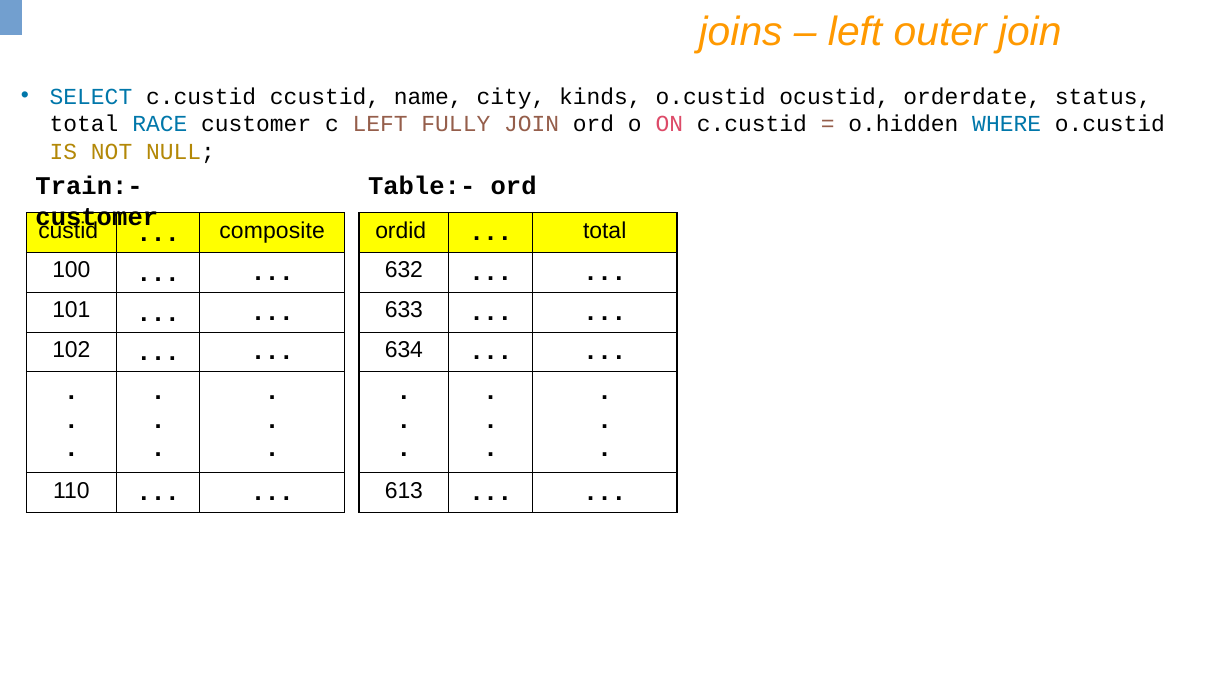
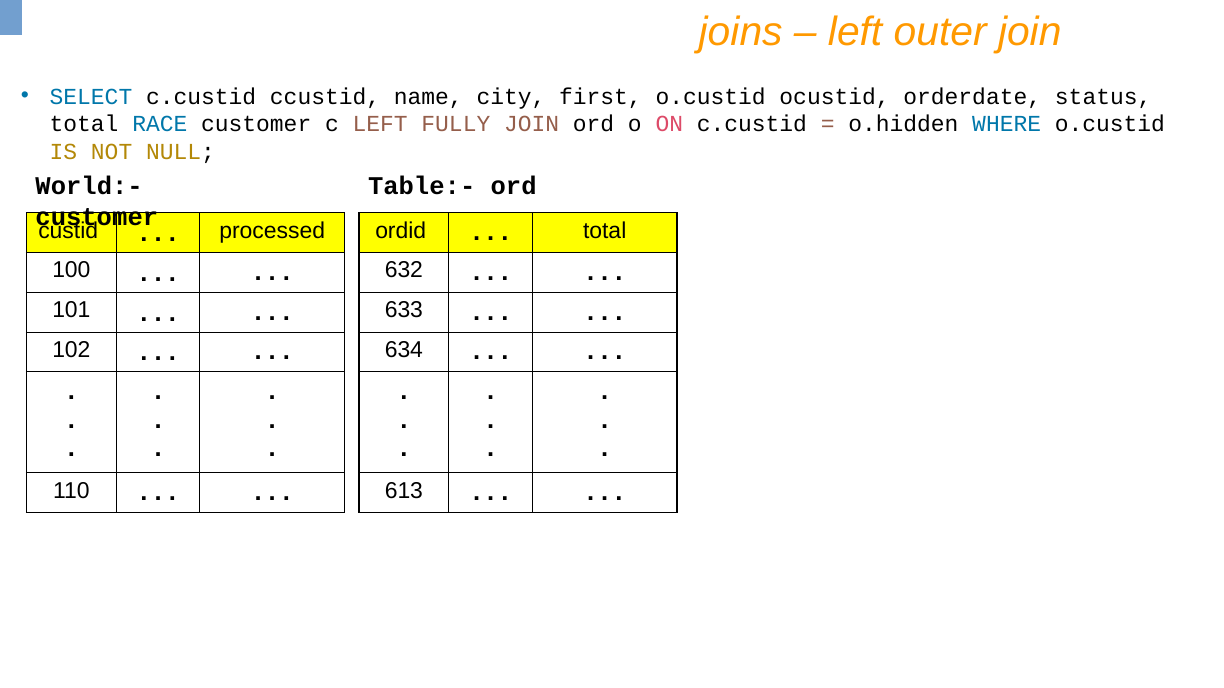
kinds: kinds -> first
Train:-: Train:- -> World:-
composite: composite -> processed
